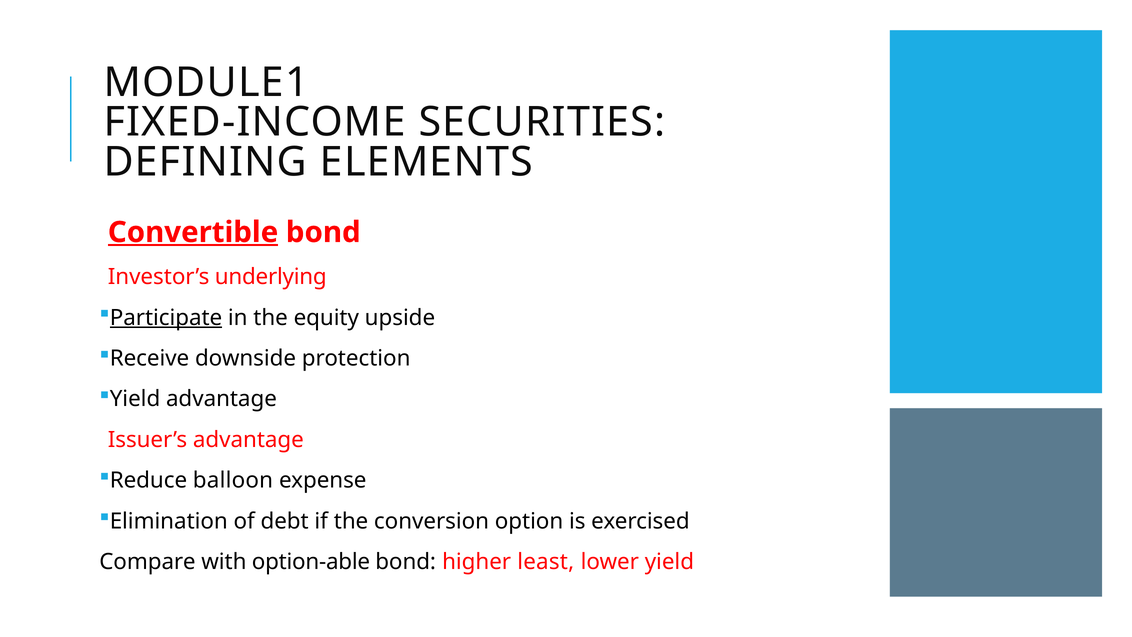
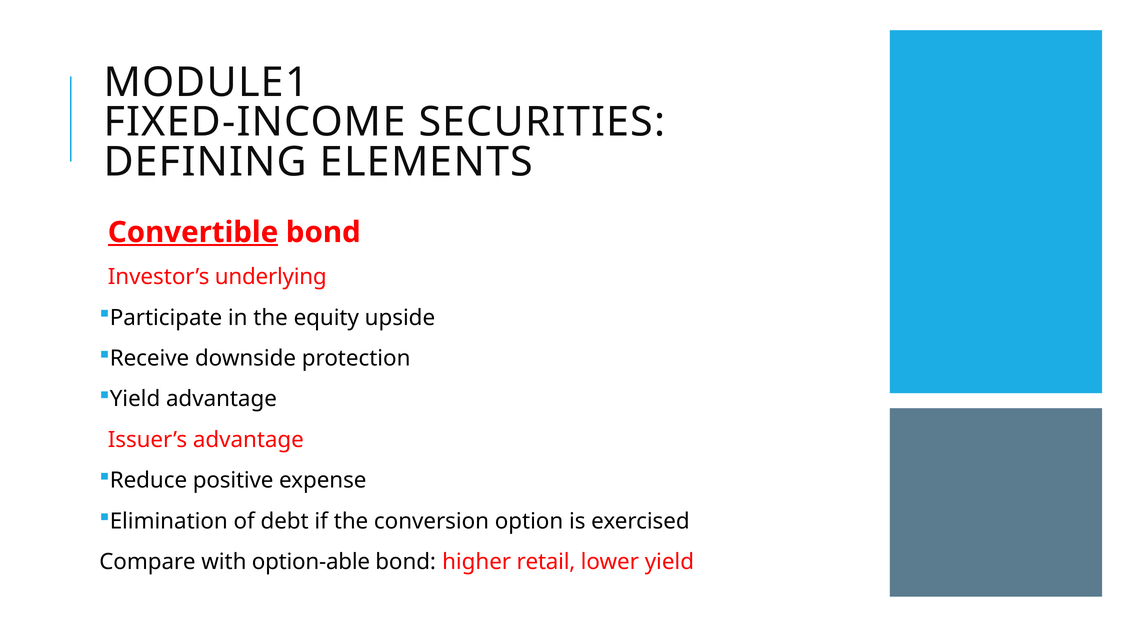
Participate underline: present -> none
balloon: balloon -> positive
least: least -> retail
